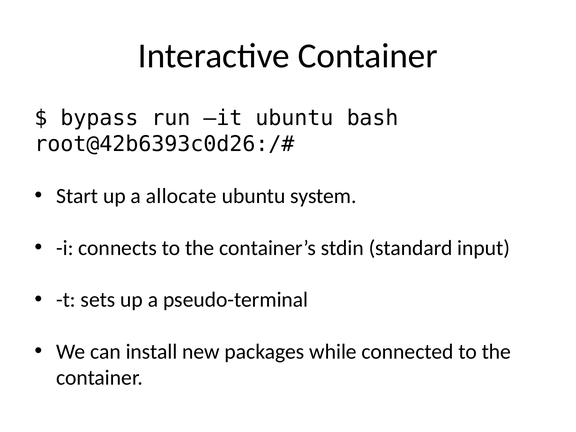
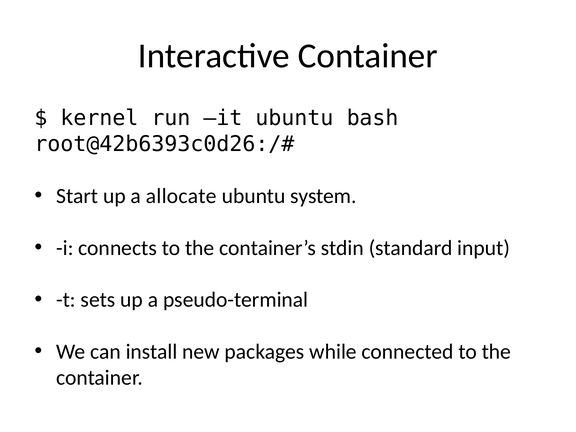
bypass: bypass -> kernel
